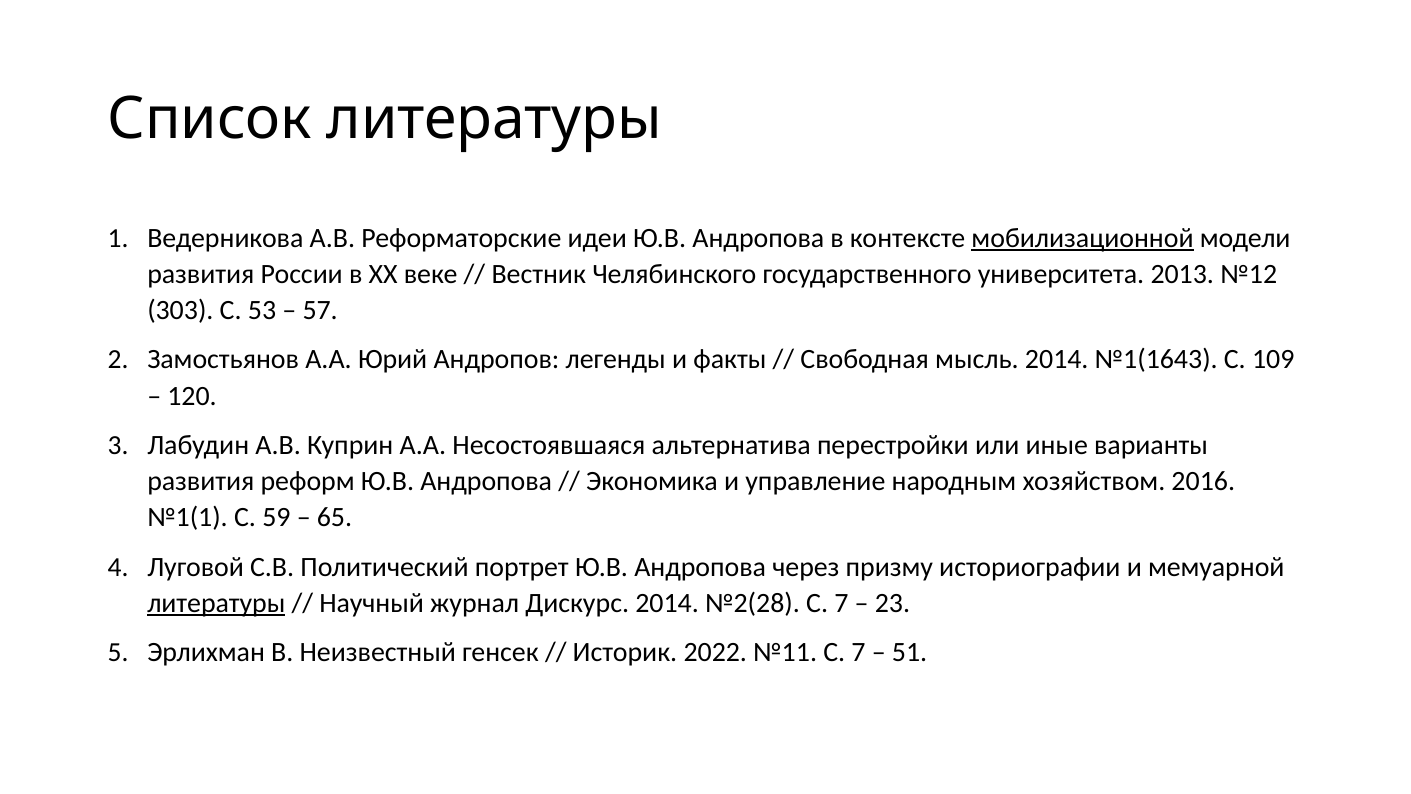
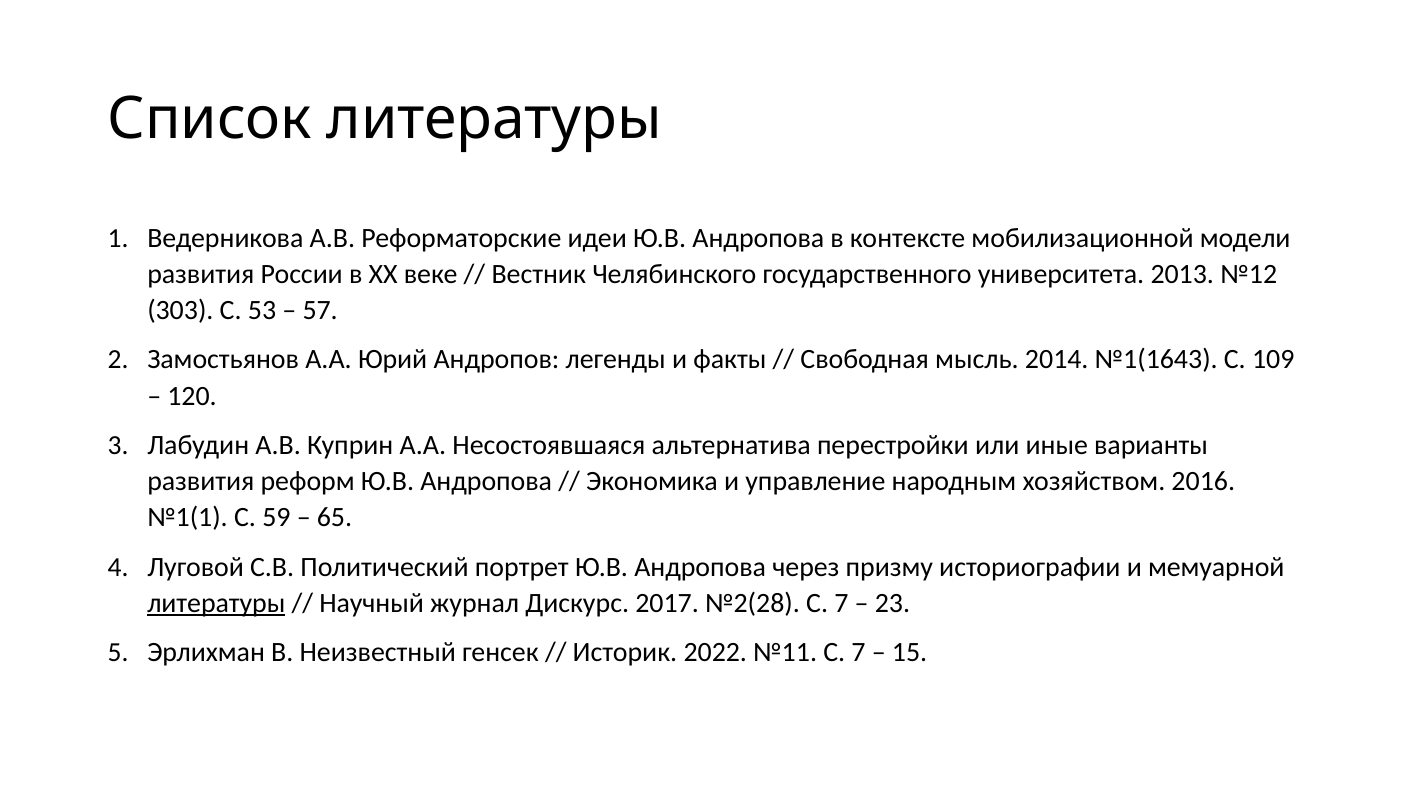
мобилизационной underline: present -> none
Дискурс 2014: 2014 -> 2017
51: 51 -> 15
